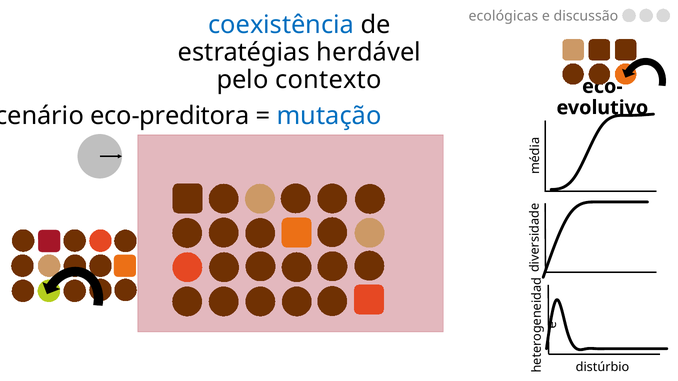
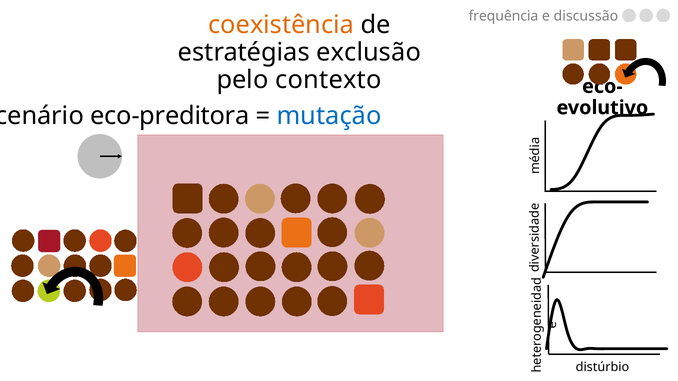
ecológicas: ecológicas -> frequência
coexistência colour: blue -> orange
herdável: herdável -> exclusão
